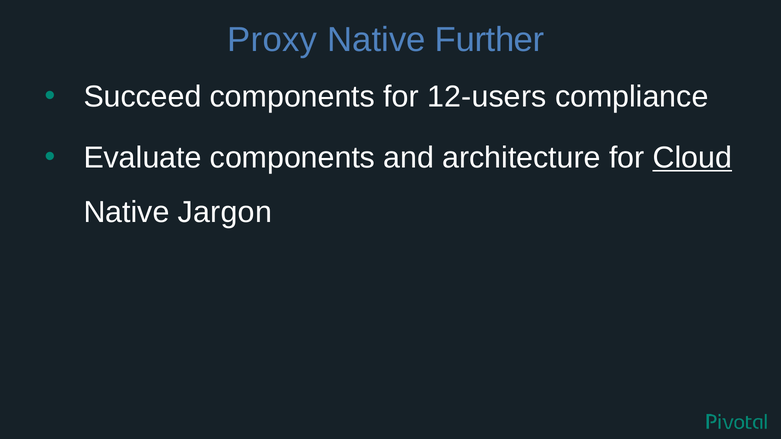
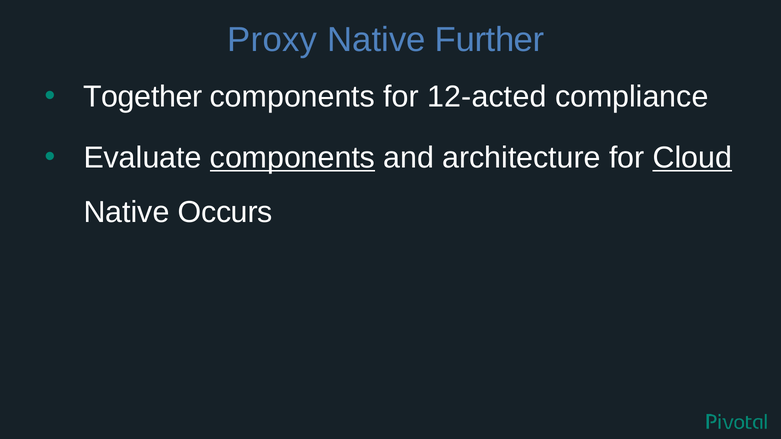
Succeed: Succeed -> Together
12-users: 12-users -> 12-acted
components at (292, 158) underline: none -> present
Jargon: Jargon -> Occurs
